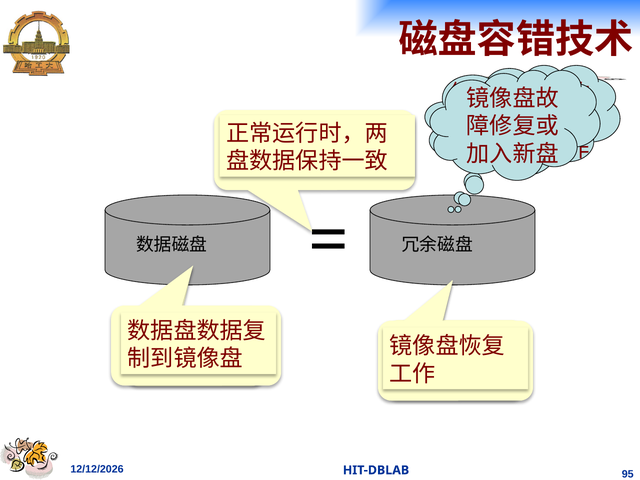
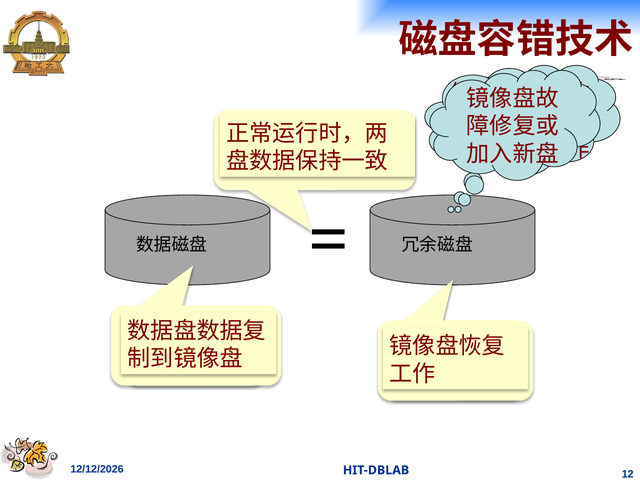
95: 95 -> 12
